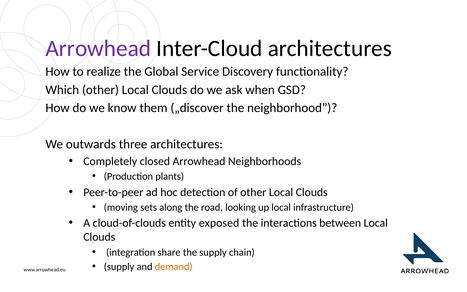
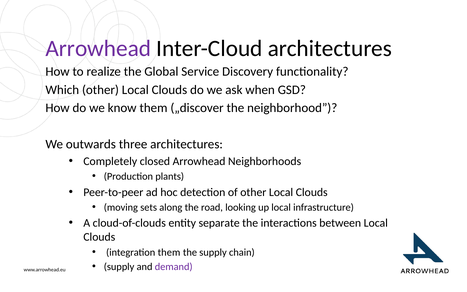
exposed: exposed -> separate
integration share: share -> them
demand colour: orange -> purple
